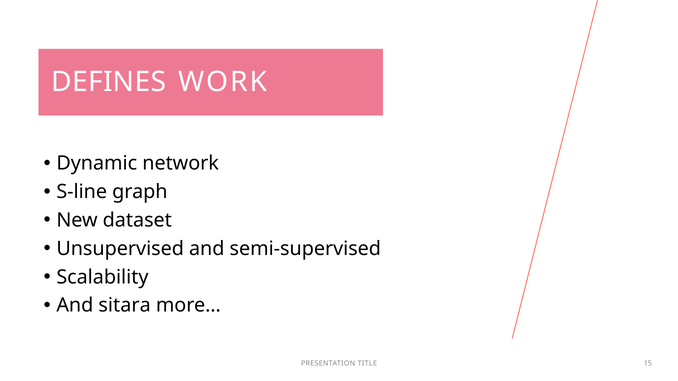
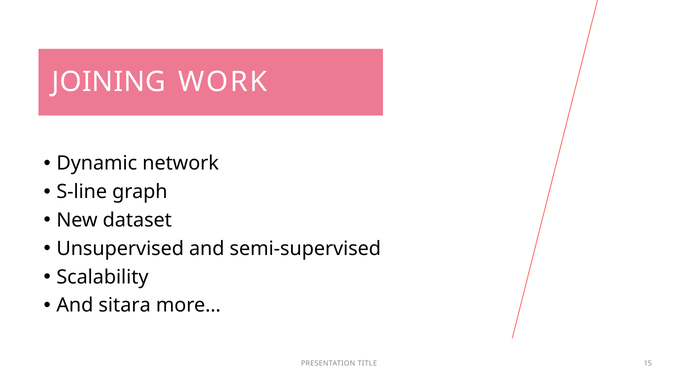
DEFINES: DEFINES -> JOINING
